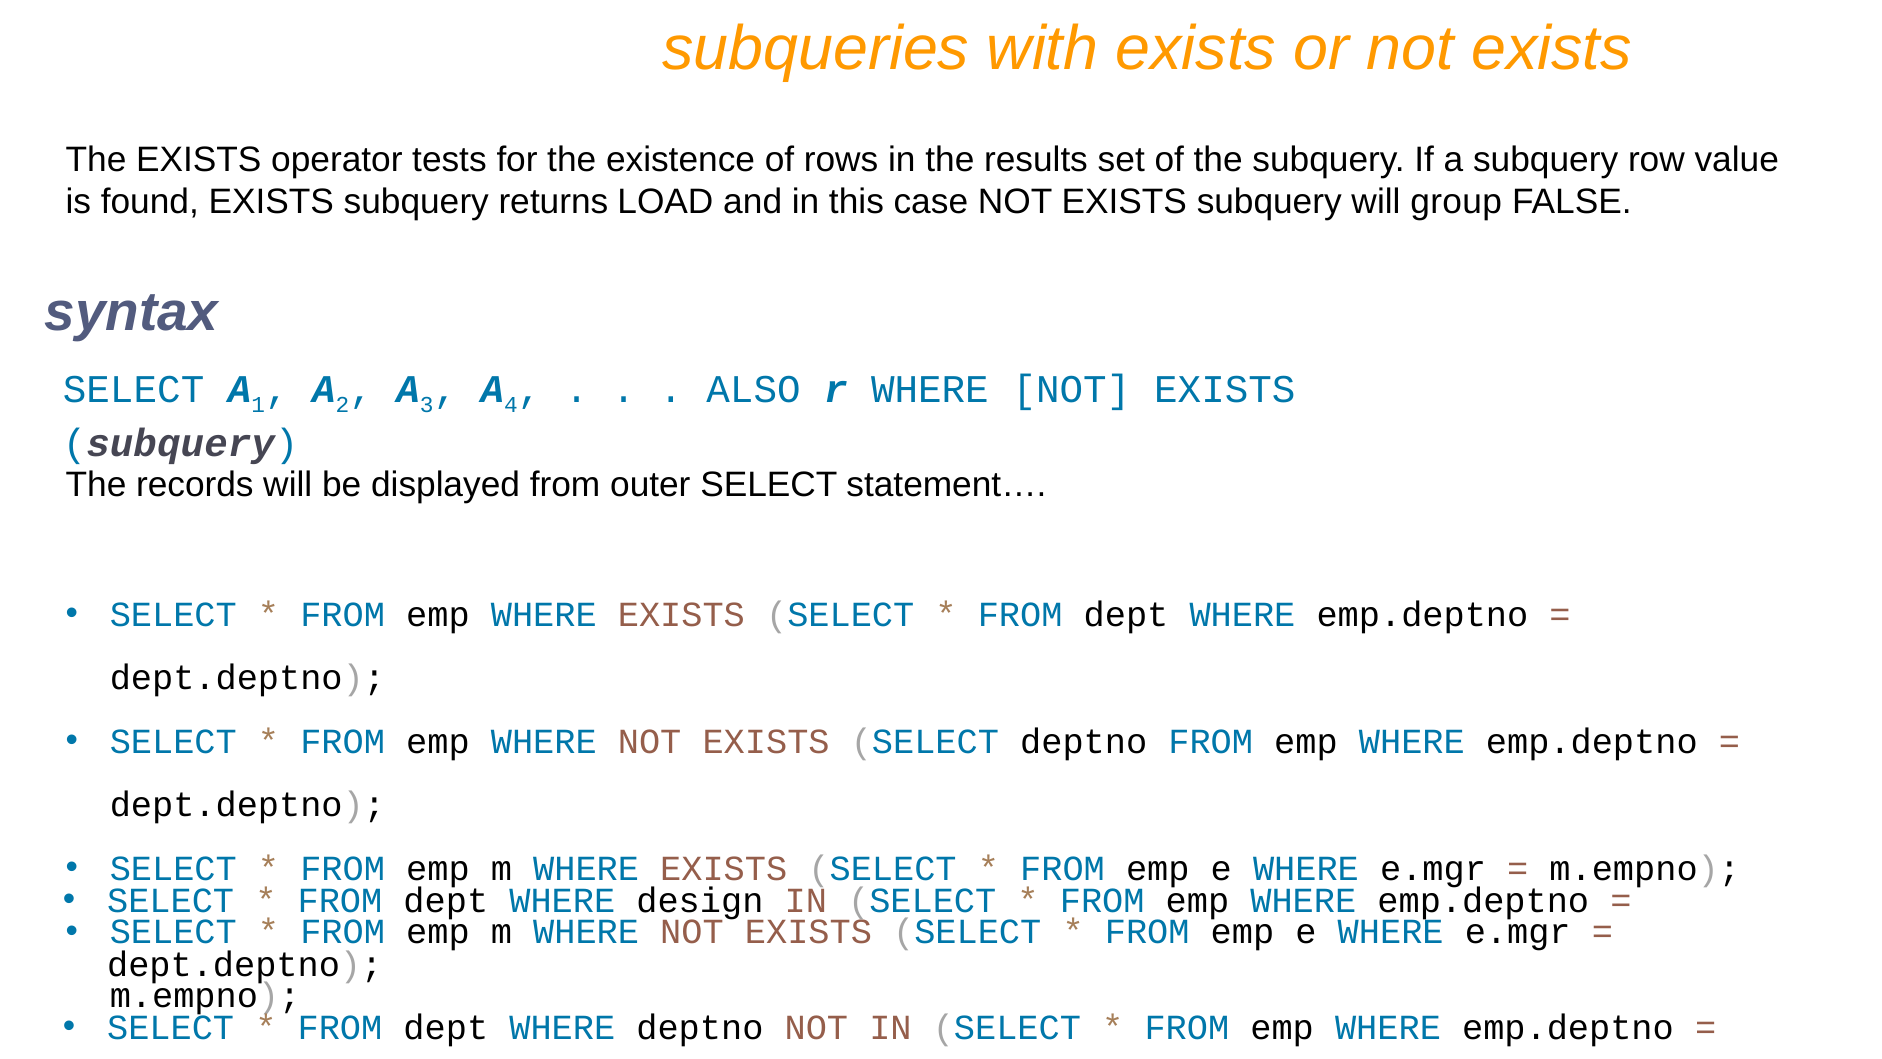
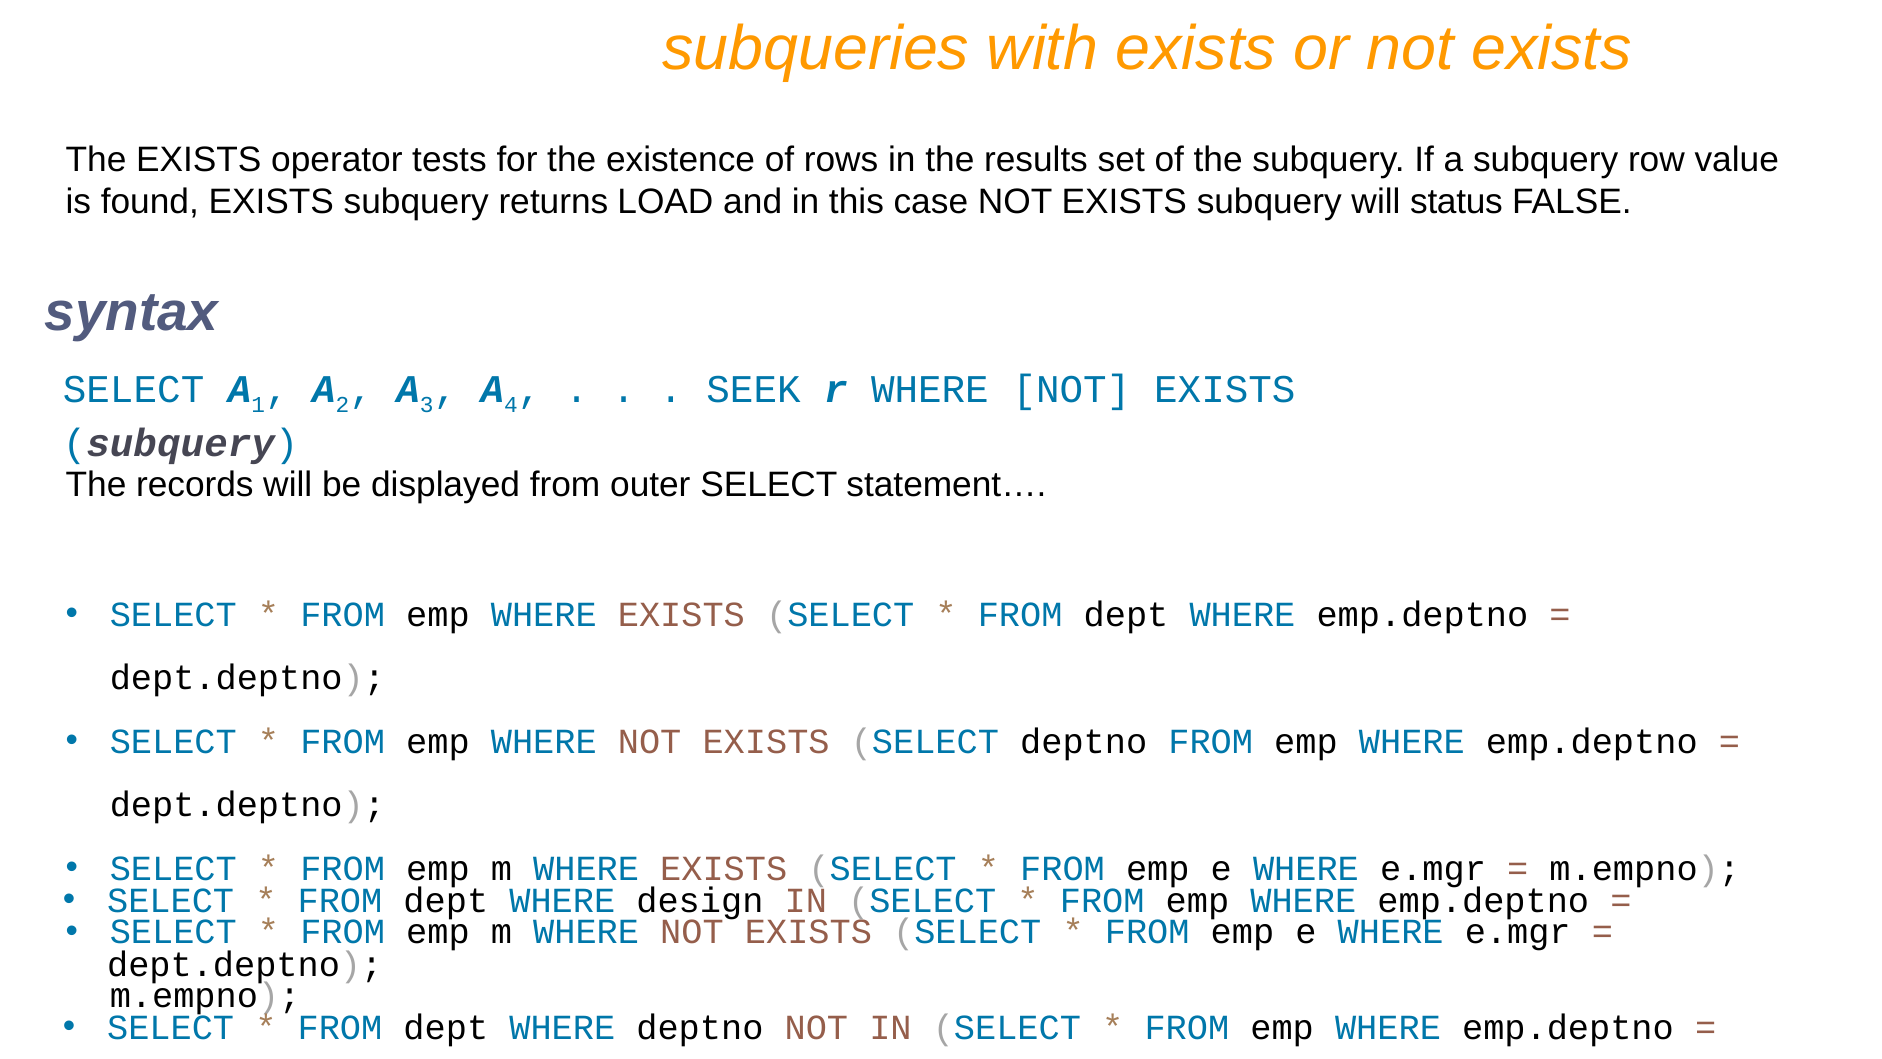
group: group -> status
ALSO: ALSO -> SEEK
